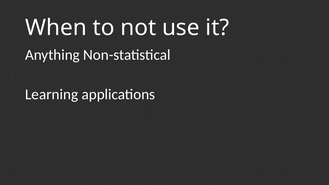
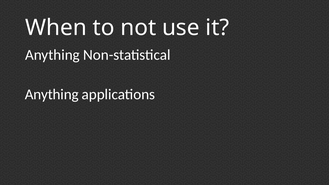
Learning at (52, 94): Learning -> Anything
